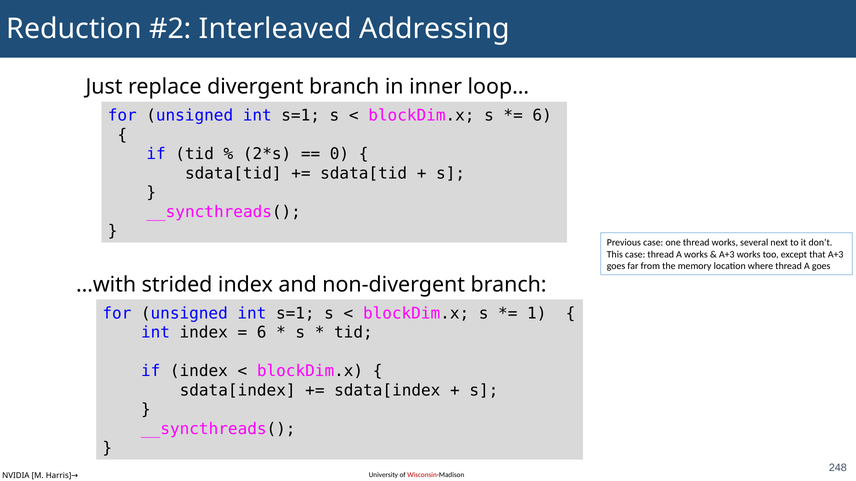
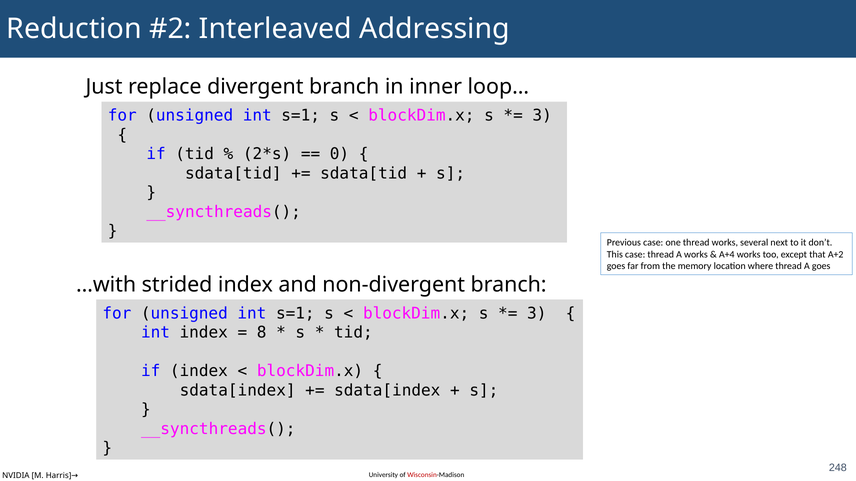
6 at (542, 116): 6 -> 3
A+3 at (727, 255): A+3 -> A+4
that A+3: A+3 -> A+2
1 at (537, 314): 1 -> 3
6 at (262, 333): 6 -> 8
